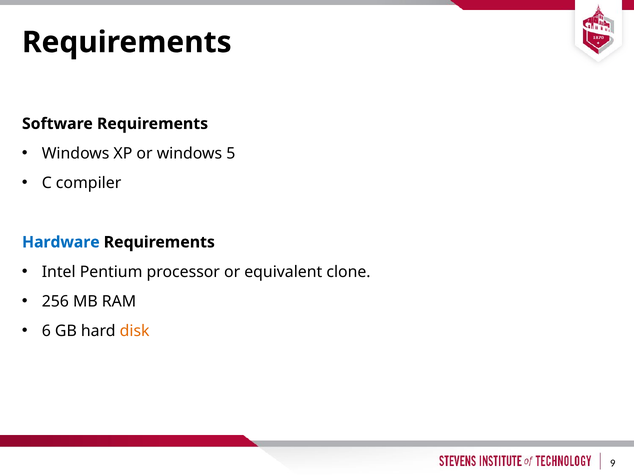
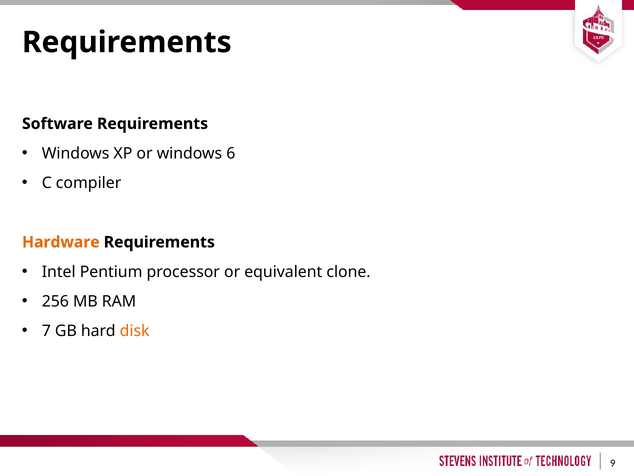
5: 5 -> 6
Hardware colour: blue -> orange
6: 6 -> 7
